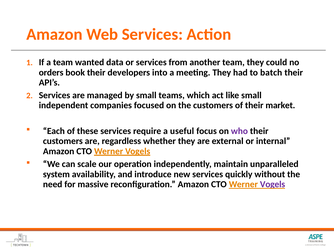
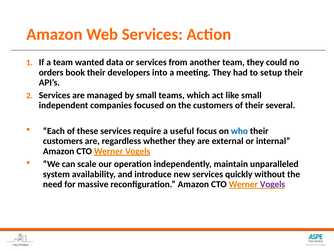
batch: batch -> setup
market: market -> several
who colour: purple -> blue
